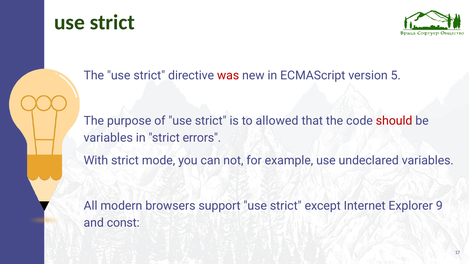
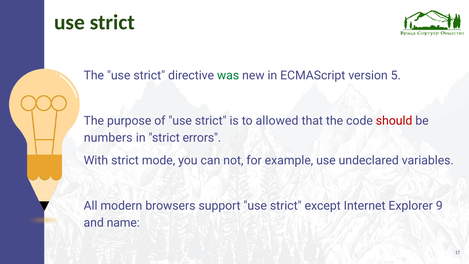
was colour: red -> green
variables at (108, 138): variables -> numbers
const: const -> name
